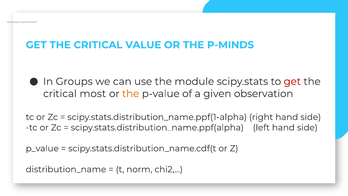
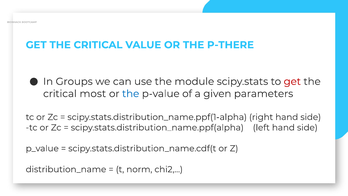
P-MINDS: P-MINDS -> P-THERE
the at (131, 94) colour: orange -> blue
observation: observation -> parameters
